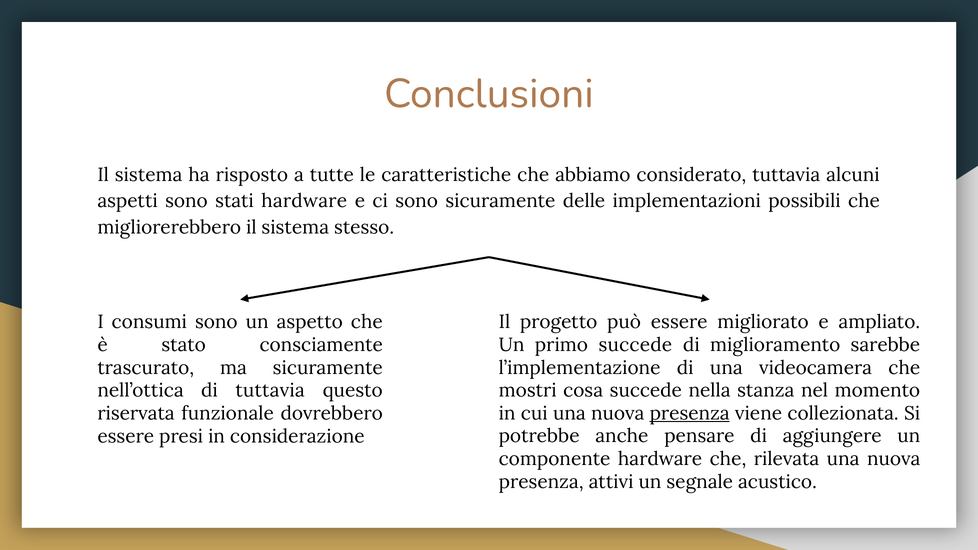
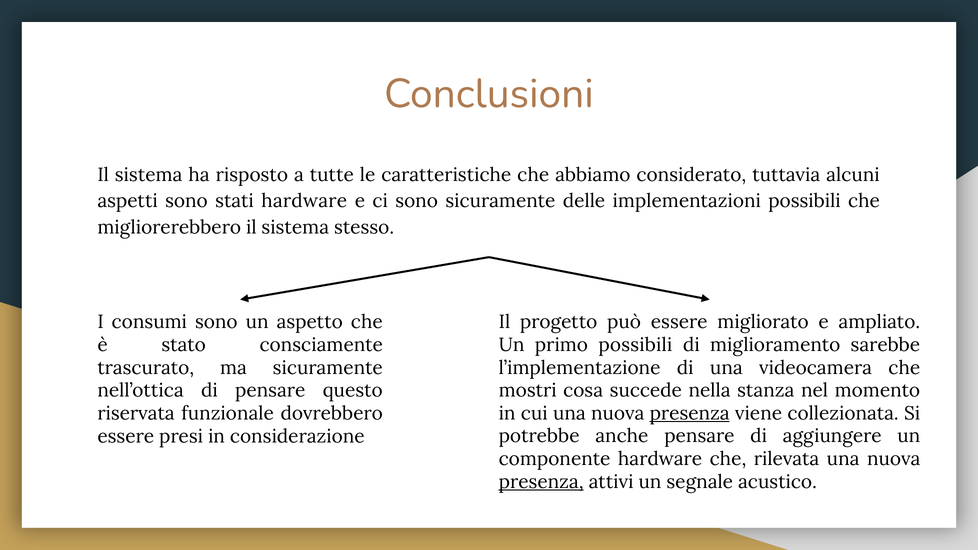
primo succede: succede -> possibili
di tuttavia: tuttavia -> pensare
presenza at (541, 482) underline: none -> present
